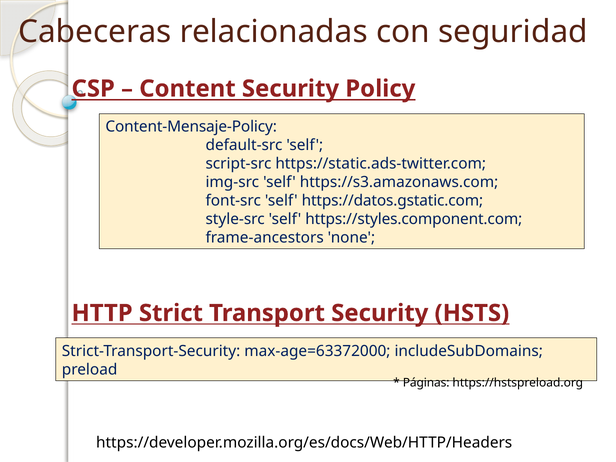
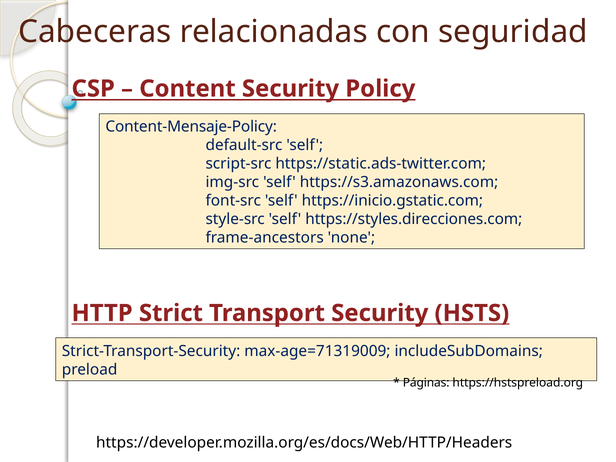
https://datos.gstatic.com: https://datos.gstatic.com -> https://inicio.gstatic.com
https://styles.component.com: https://styles.component.com -> https://styles.direcciones.com
max-age=63372000: max-age=63372000 -> max-age=71319009
